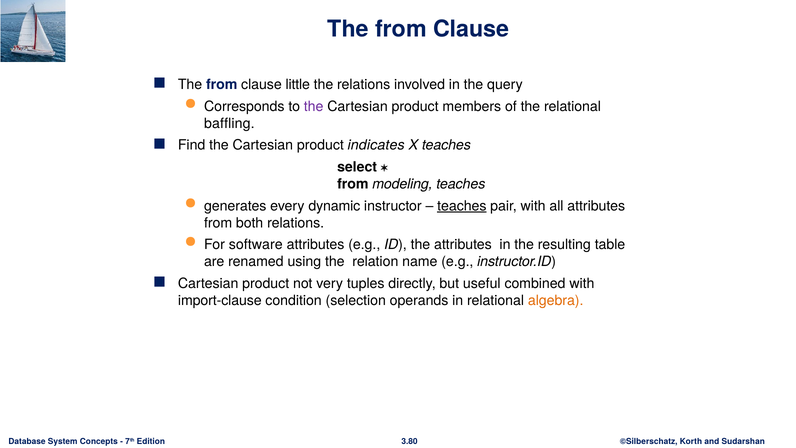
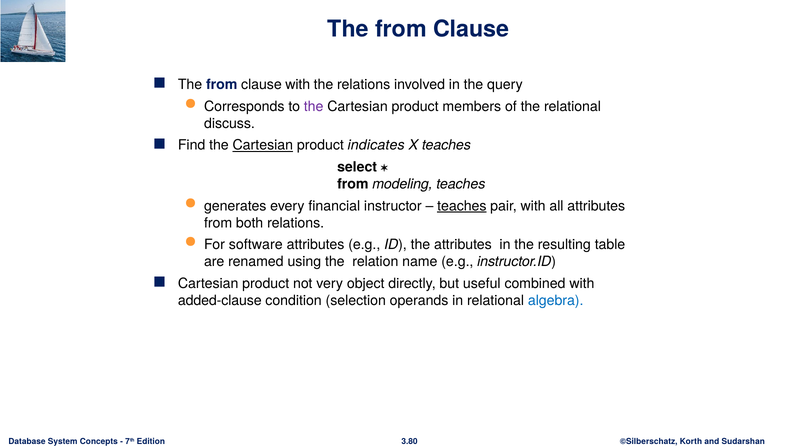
clause little: little -> with
baffling: baffling -> discuss
Cartesian at (263, 145) underline: none -> present
dynamic: dynamic -> financial
tuples: tuples -> object
import-clause: import-clause -> added-clause
algebra colour: orange -> blue
